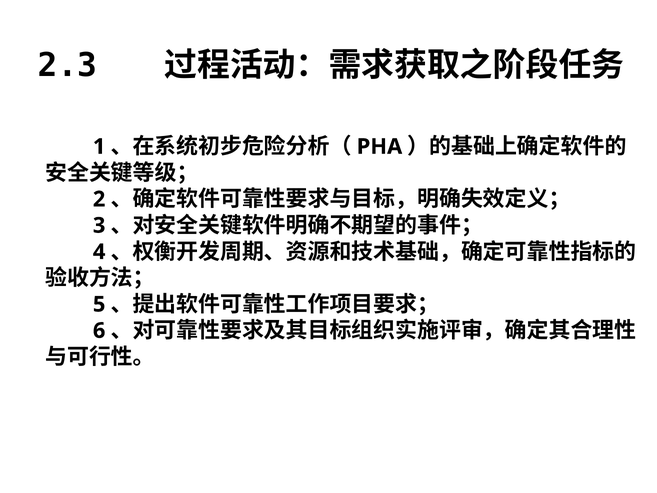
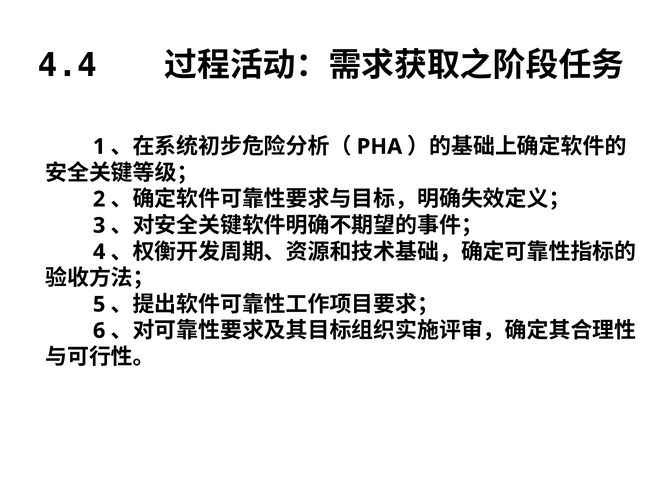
2.3: 2.3 -> 4.4
